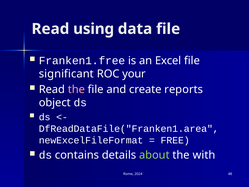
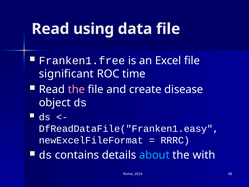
your: your -> time
reports: reports -> disease
DfReadDataFile("Franken1.area: DfReadDataFile("Franken1.area -> DfReadDataFile("Franken1.easy
FREE: FREE -> RRRC
about colour: light green -> light blue
